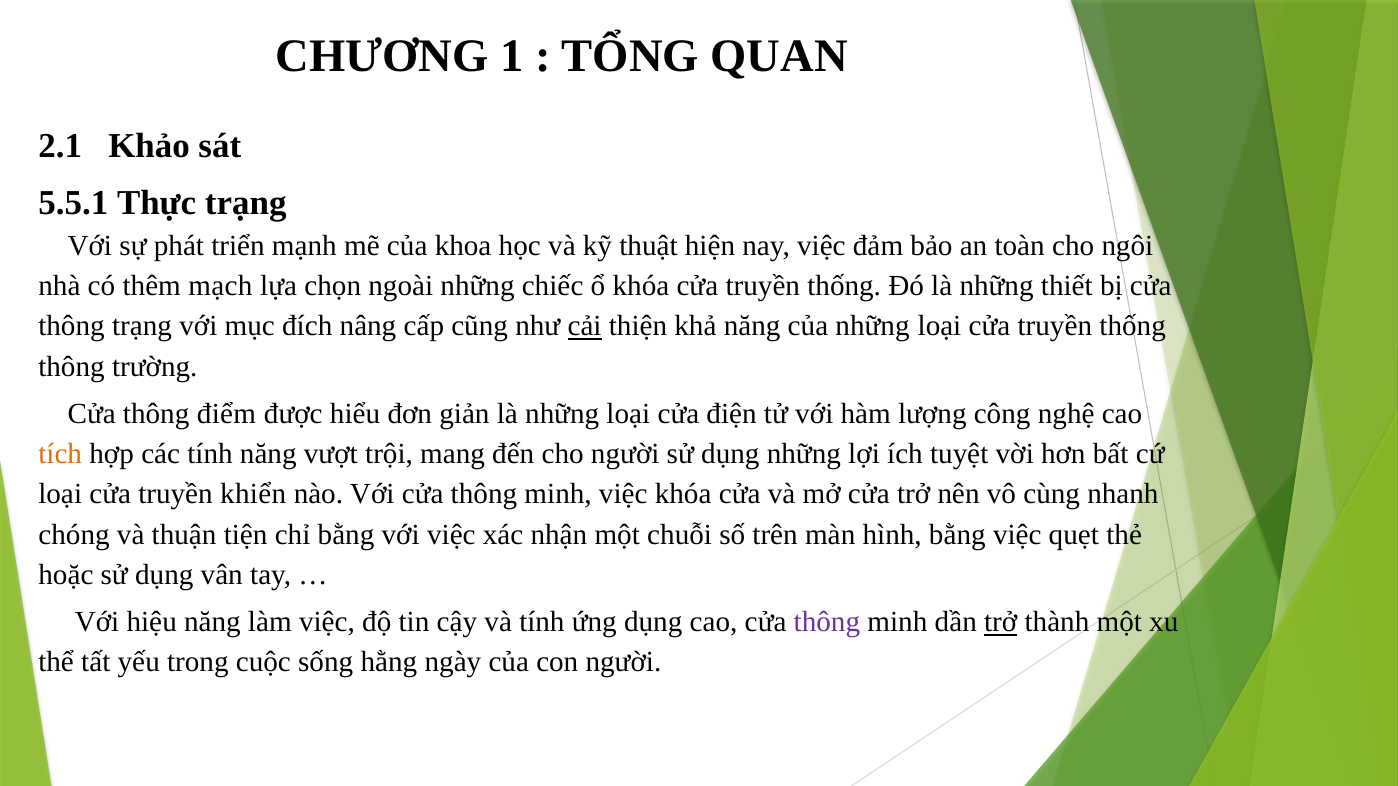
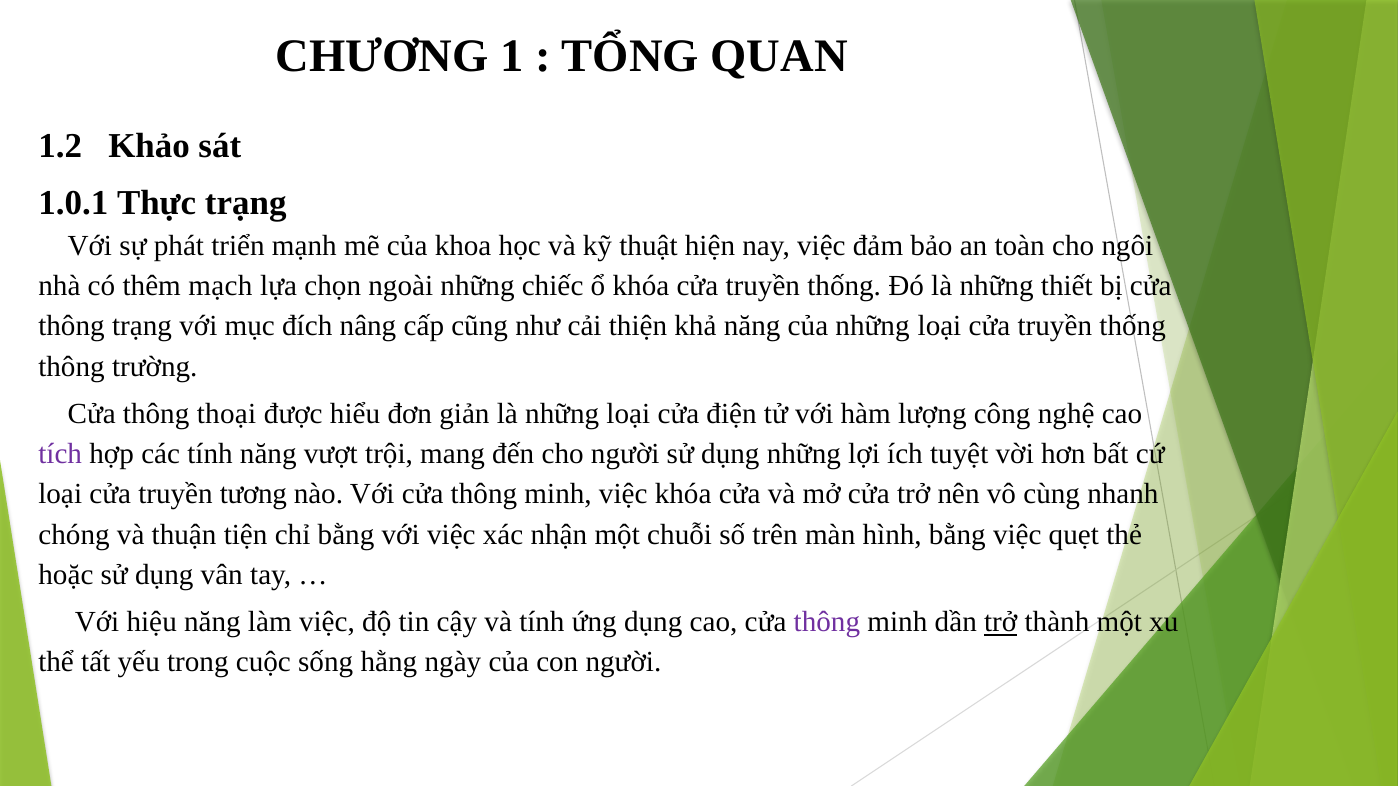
2.1: 2.1 -> 1.2
5.5.1: 5.5.1 -> 1.0.1
cải underline: present -> none
điểm: điểm -> thoại
tích colour: orange -> purple
khiển: khiển -> tương
